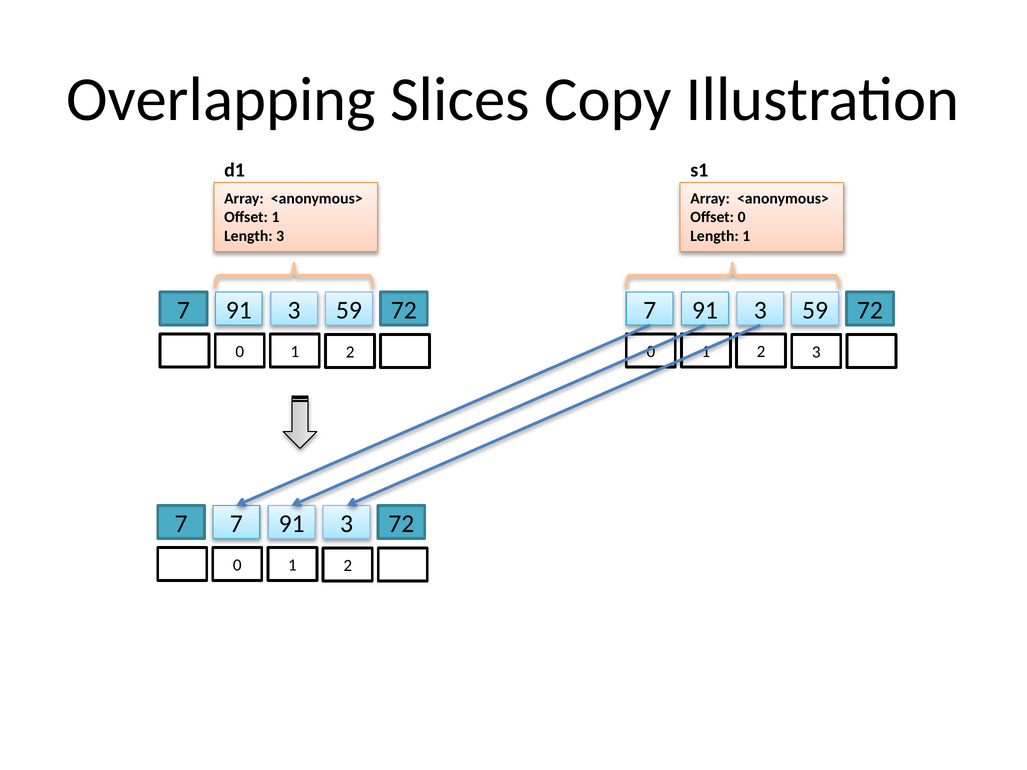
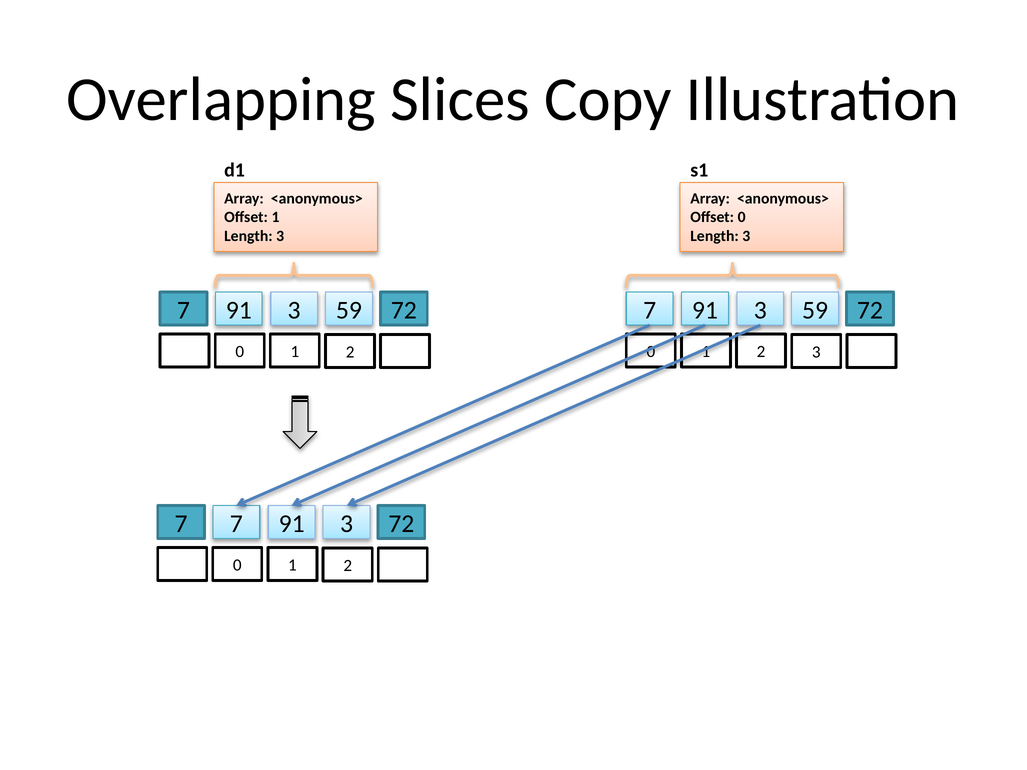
1 at (746, 236): 1 -> 3
